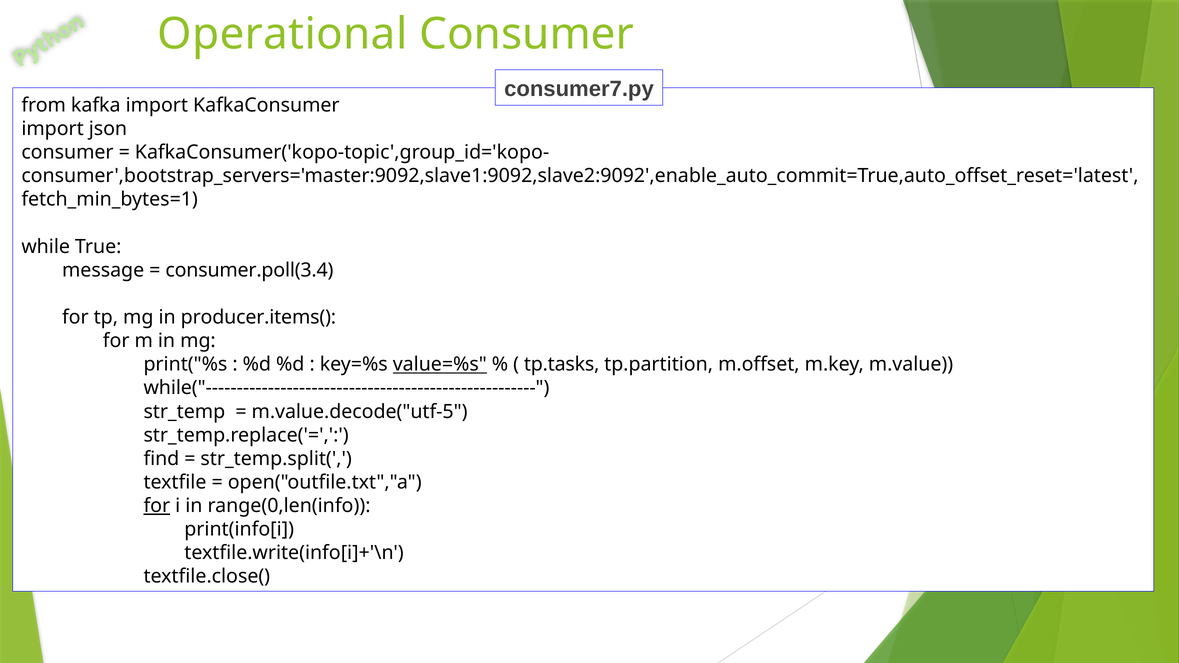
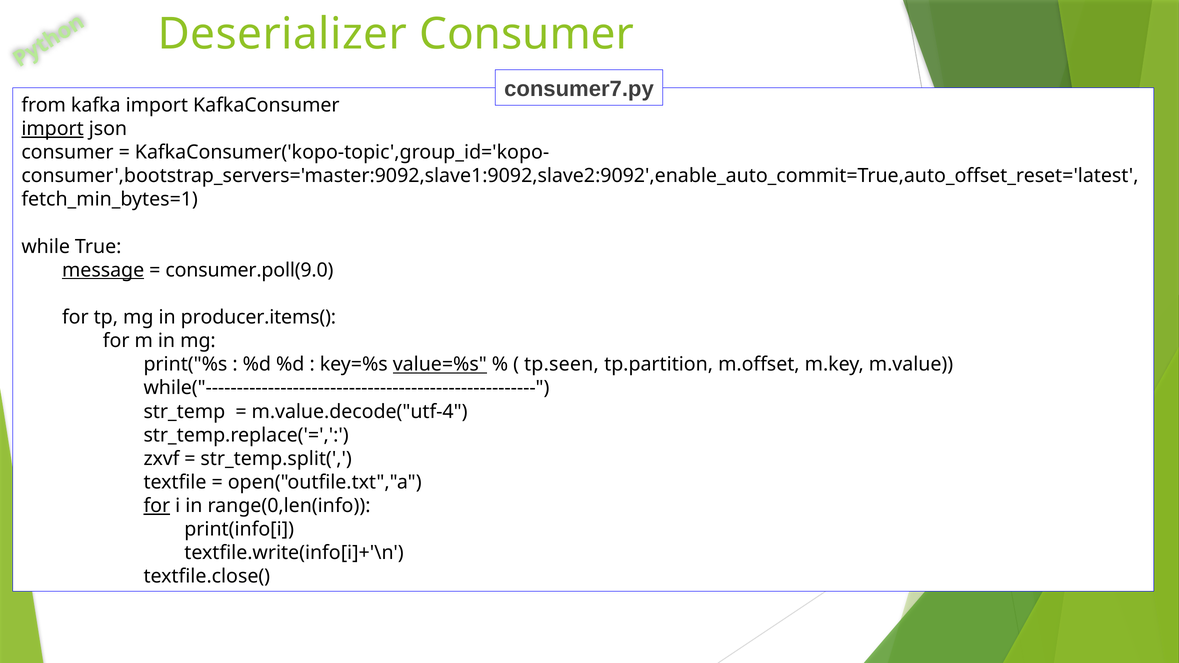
Operational: Operational -> Deserializer
import at (53, 129) underline: none -> present
message underline: none -> present
consumer.poll(3.4: consumer.poll(3.4 -> consumer.poll(9.0
tp.tasks: tp.tasks -> tp.seen
m.value.decode("utf-5: m.value.decode("utf-5 -> m.value.decode("utf-4
find: find -> zxvf
